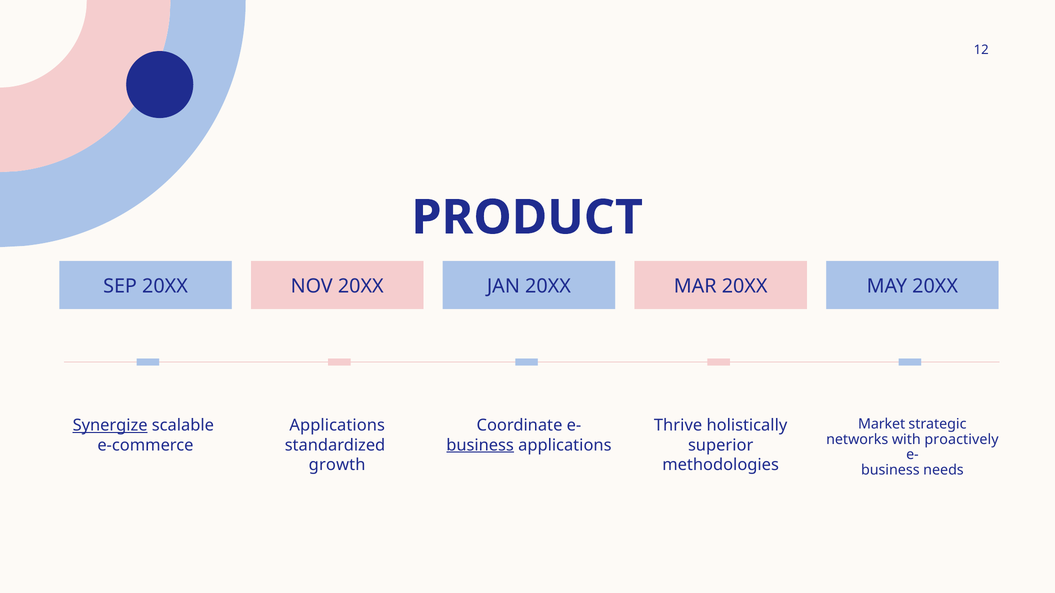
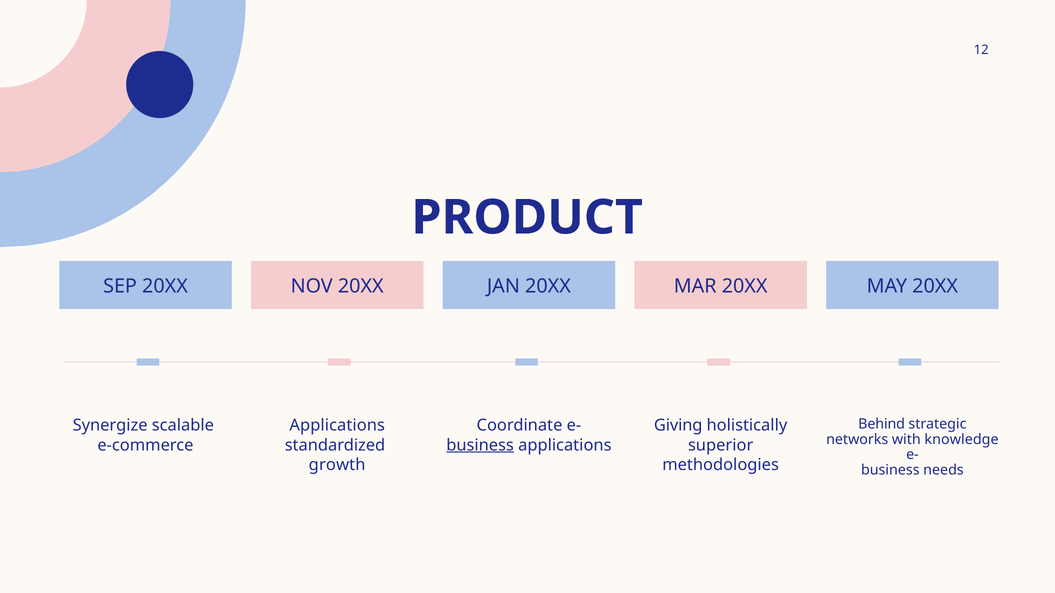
Market: Market -> Behind
Synergize underline: present -> none
Thrive: Thrive -> Giving
proactively: proactively -> knowledge
